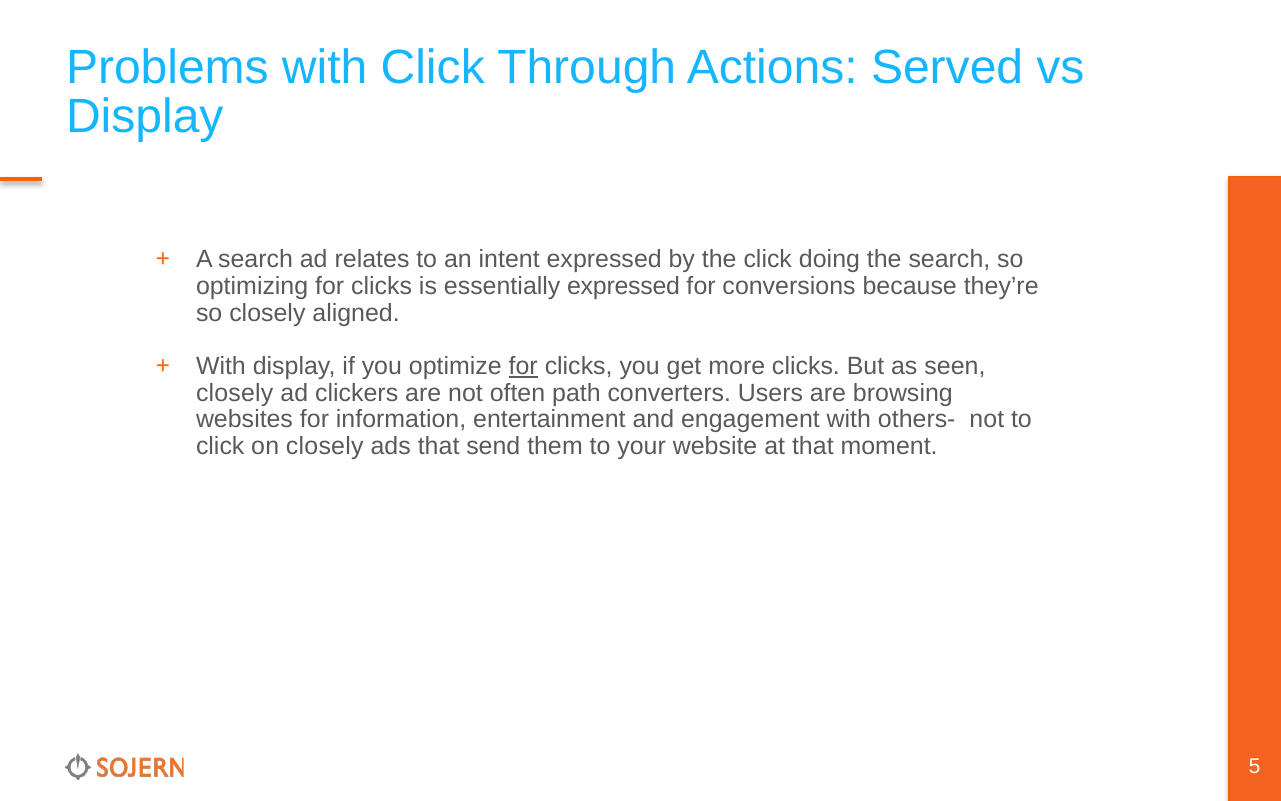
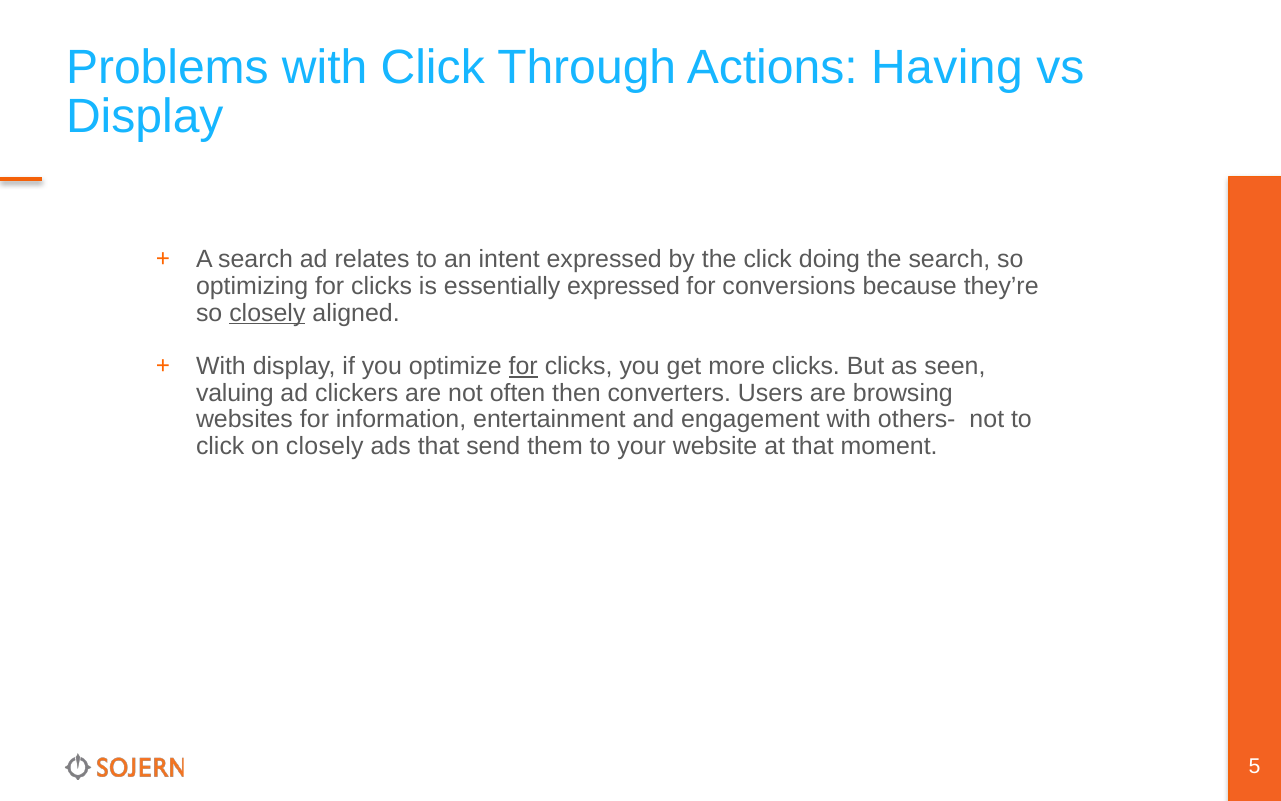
Served: Served -> Having
closely at (267, 313) underline: none -> present
closely at (235, 393): closely -> valuing
path: path -> then
